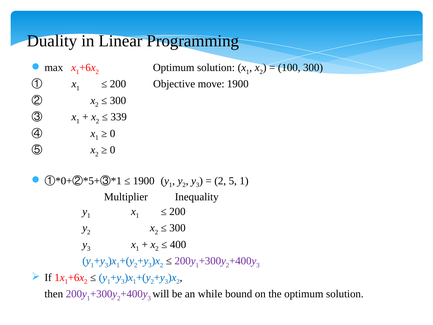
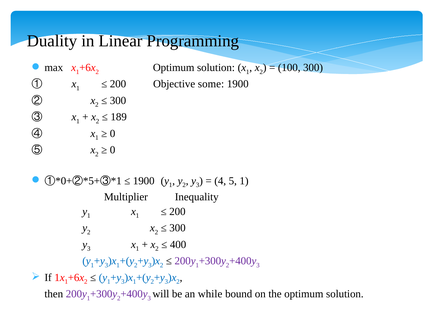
move: move -> some
339: 339 -> 189
2 at (220, 181): 2 -> 4
